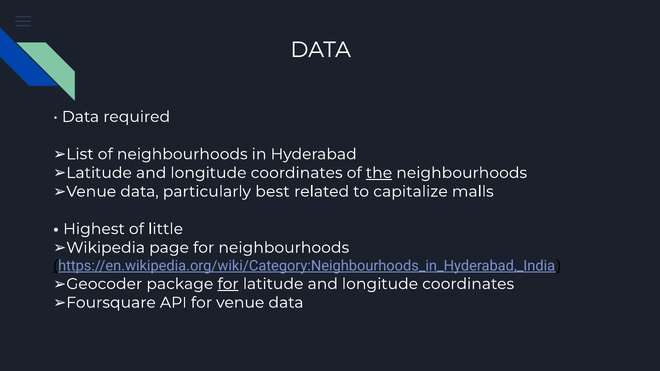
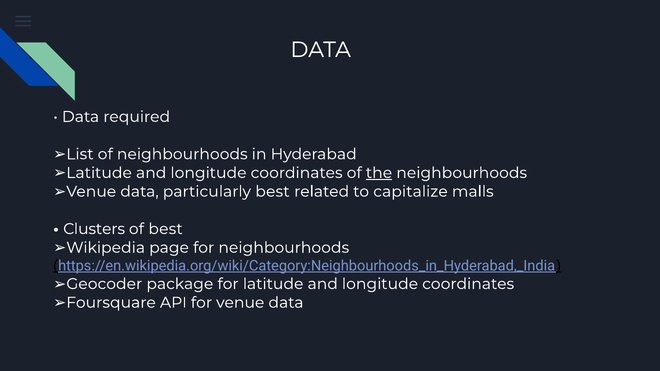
Highest: Highest -> Clusters
of little: little -> best
for at (228, 284) underline: present -> none
